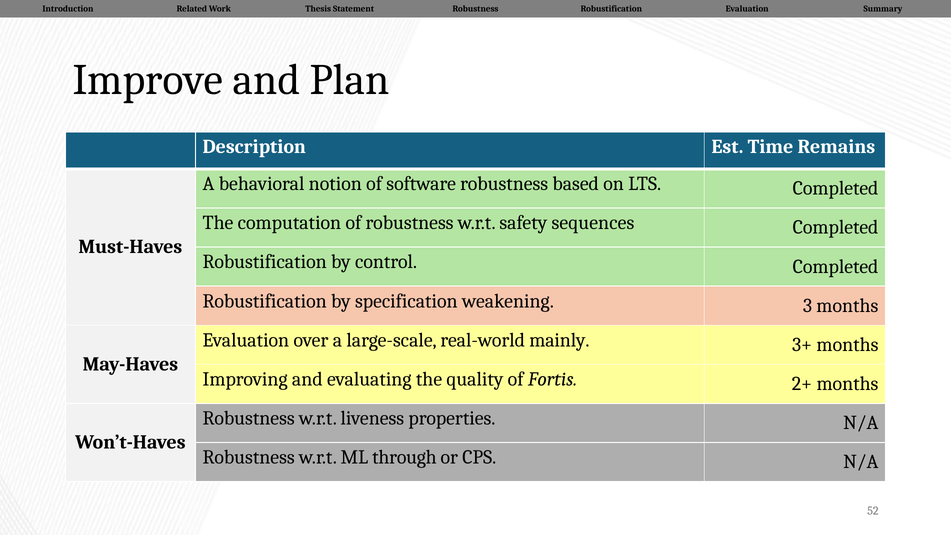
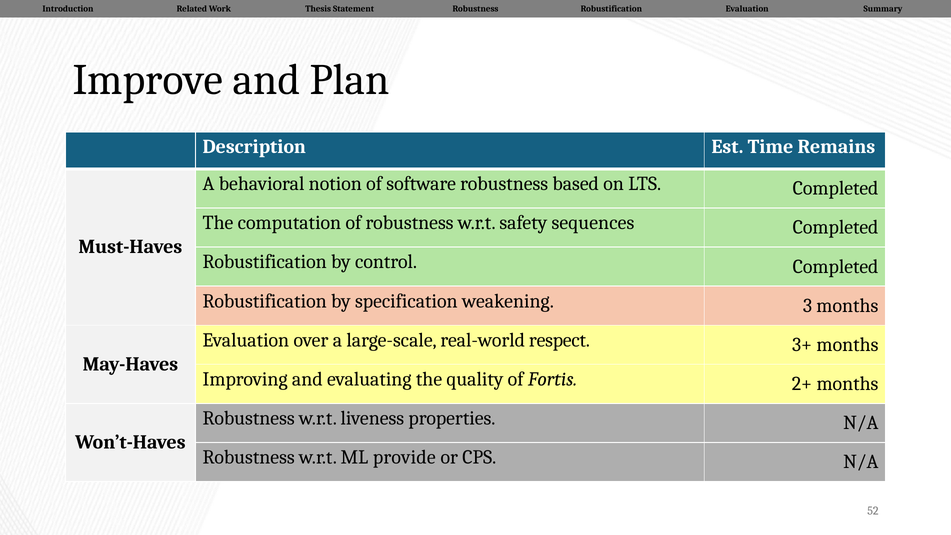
mainly: mainly -> respect
through: through -> provide
